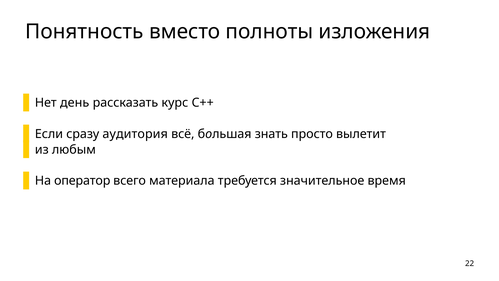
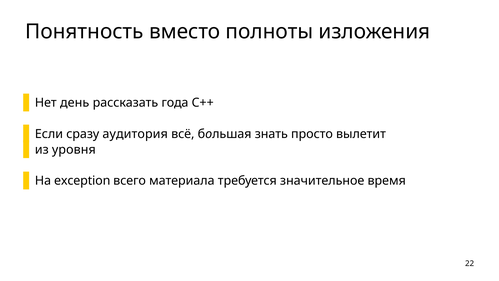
курс: курс -> года
любым: любым -> уровня
оператор: оператор -> exception
